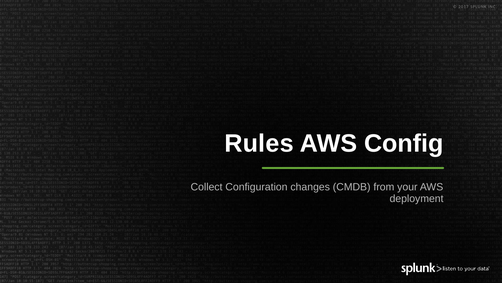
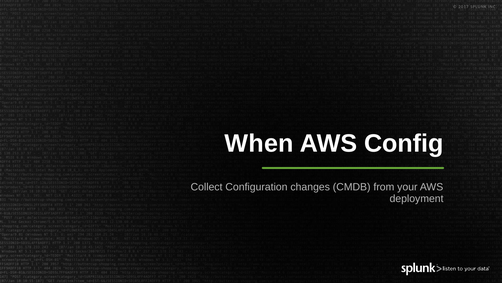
Rules: Rules -> When
